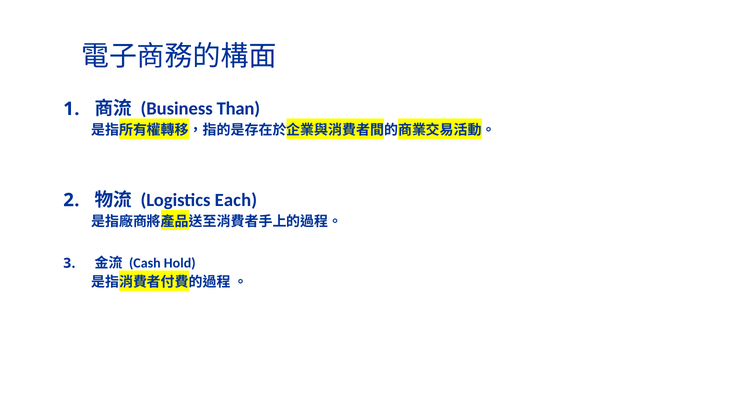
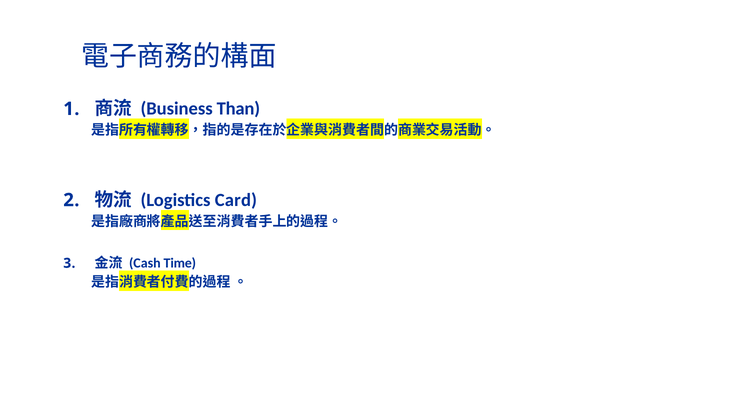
Each: Each -> Card
Hold: Hold -> Time
